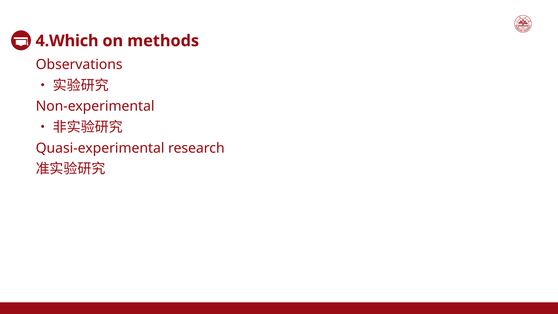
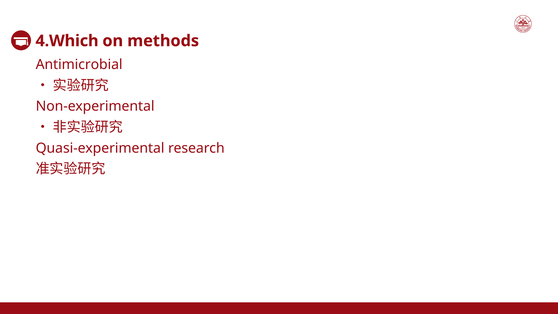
Observations: Observations -> Antimicrobial
